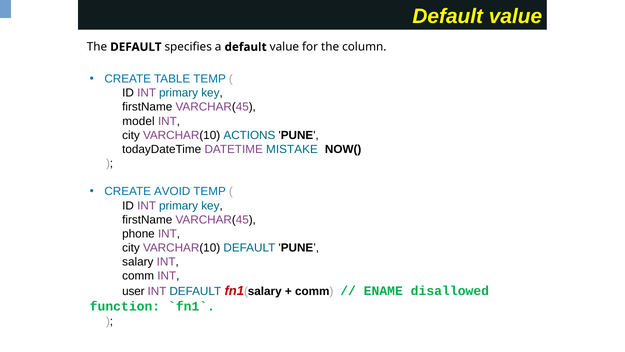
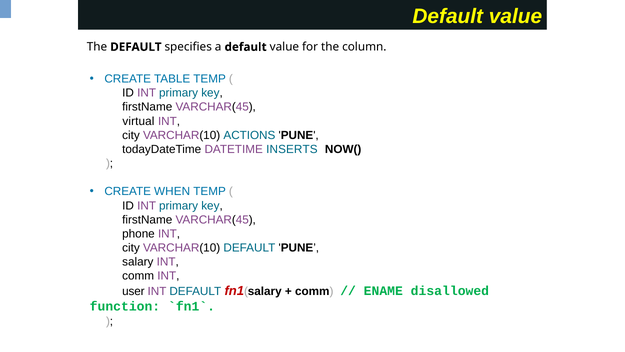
model: model -> virtual
MISTAKE: MISTAKE -> INSERTS
AVOID: AVOID -> WHEN
